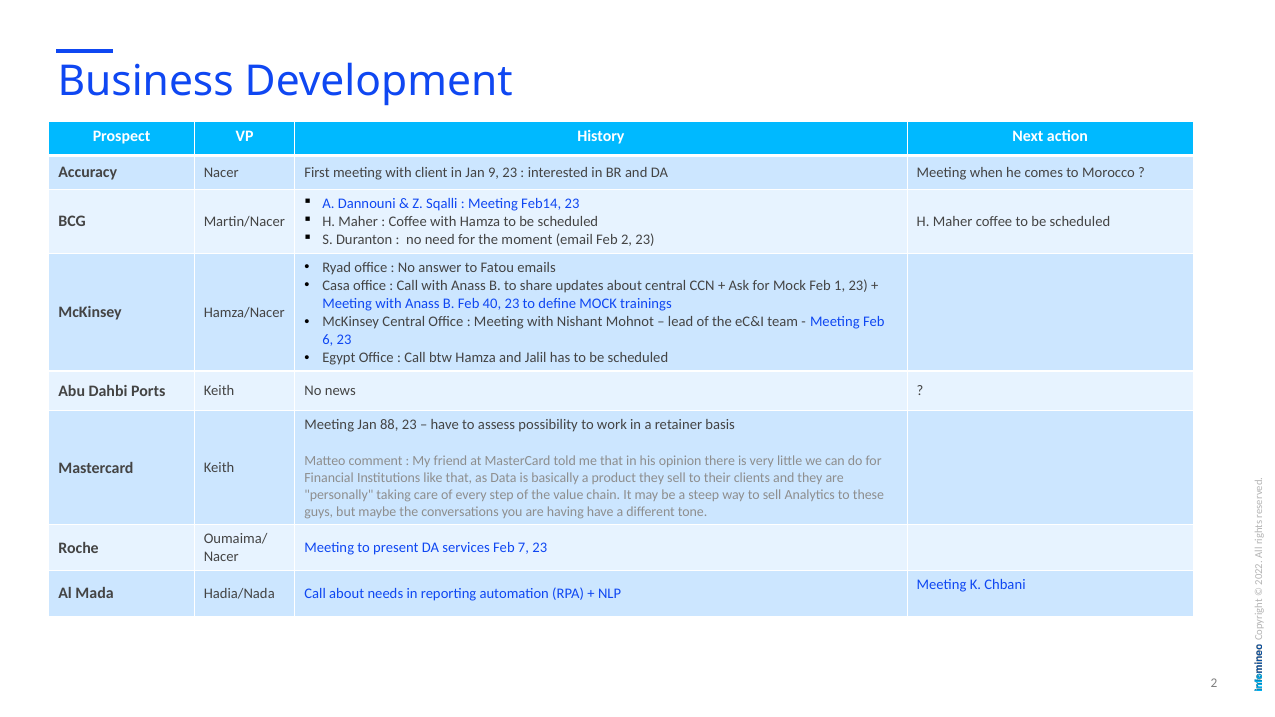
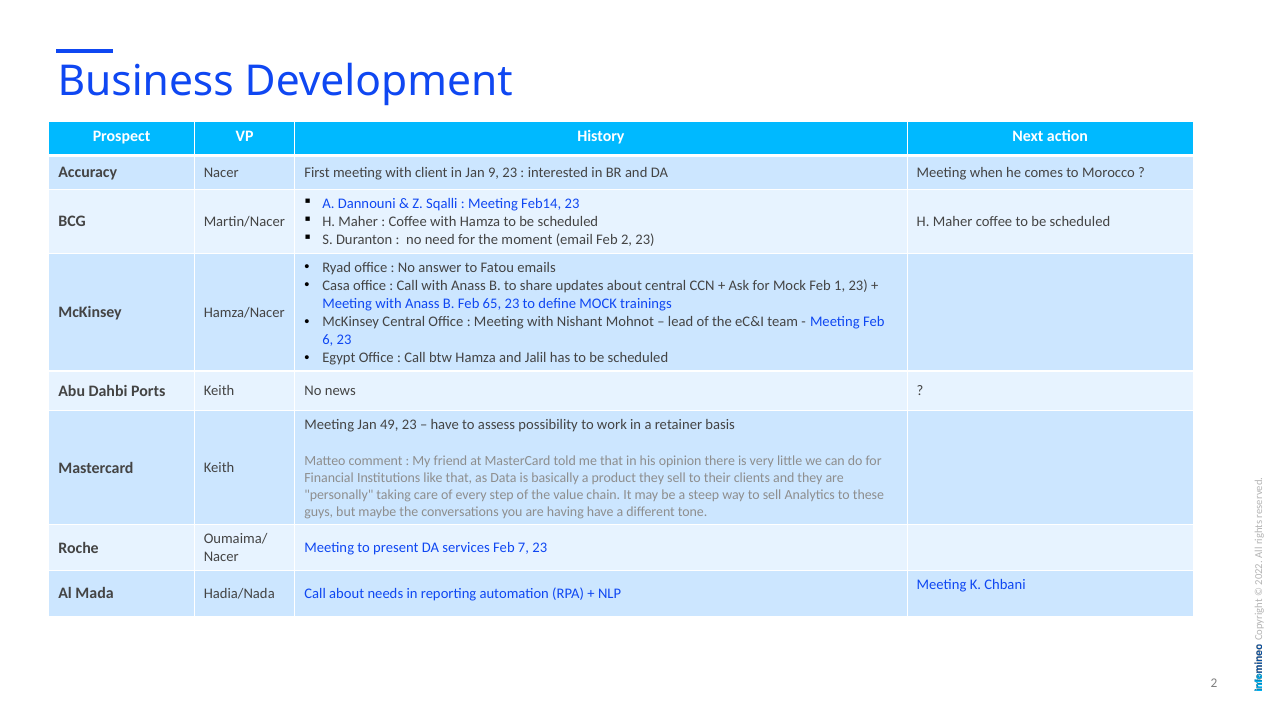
40: 40 -> 65
88: 88 -> 49
